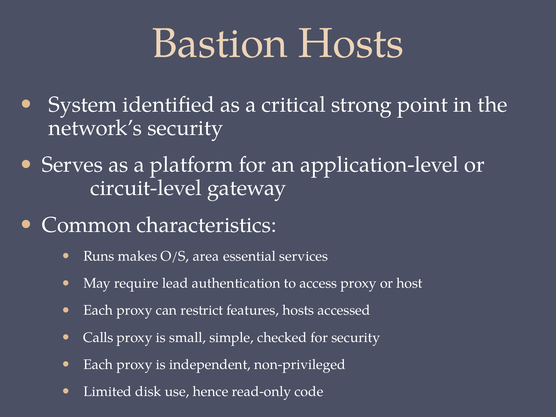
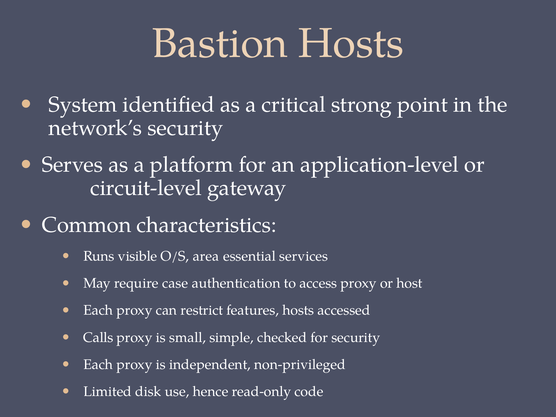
makes: makes -> visible
lead: lead -> case
